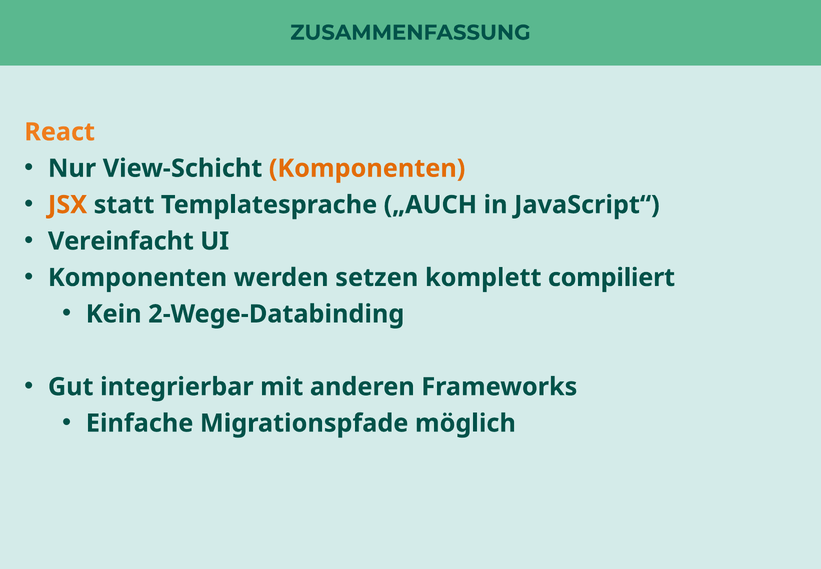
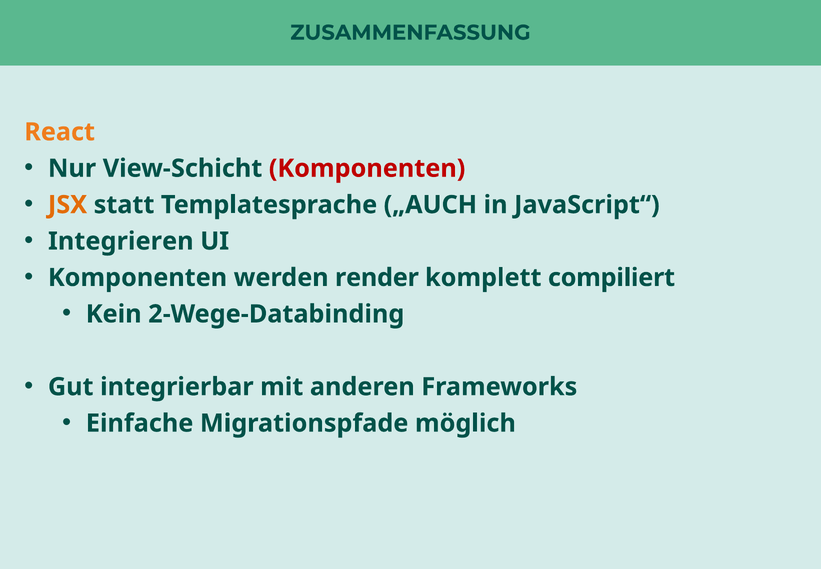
Komponenten at (367, 168) colour: orange -> red
Vereinfacht: Vereinfacht -> Integrieren
setzen: setzen -> render
